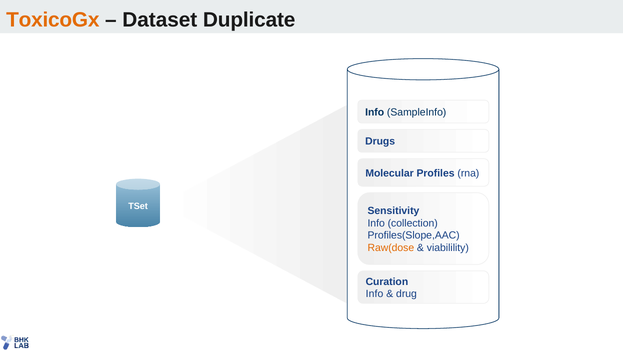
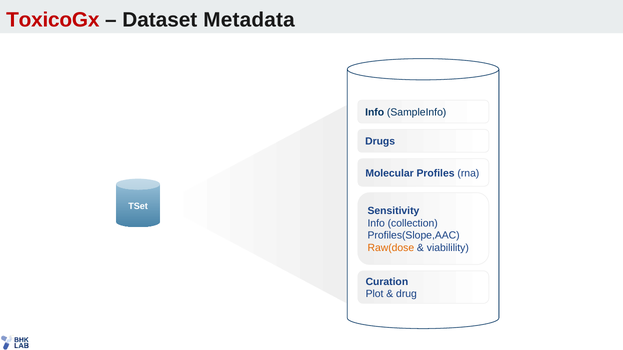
ToxicoGx colour: orange -> red
Duplicate: Duplicate -> Metadata
Info at (375, 294): Info -> Plot
